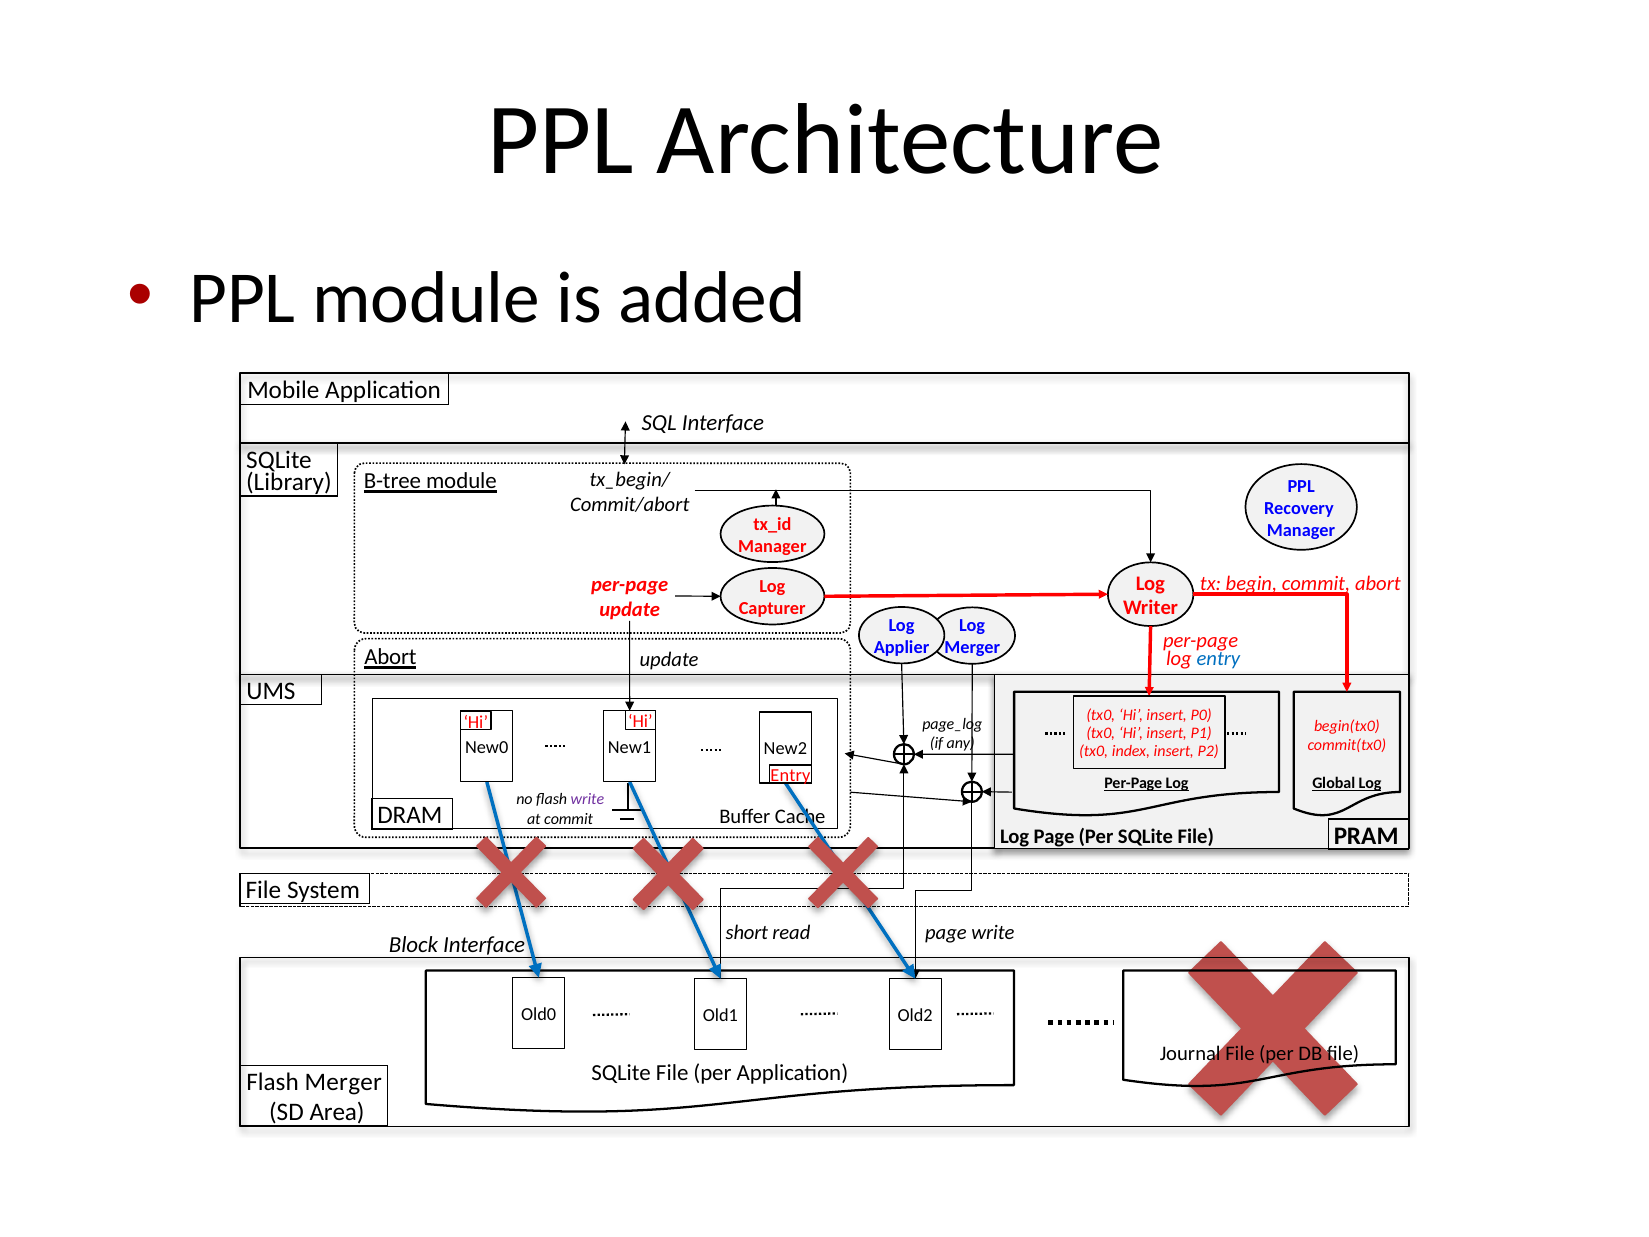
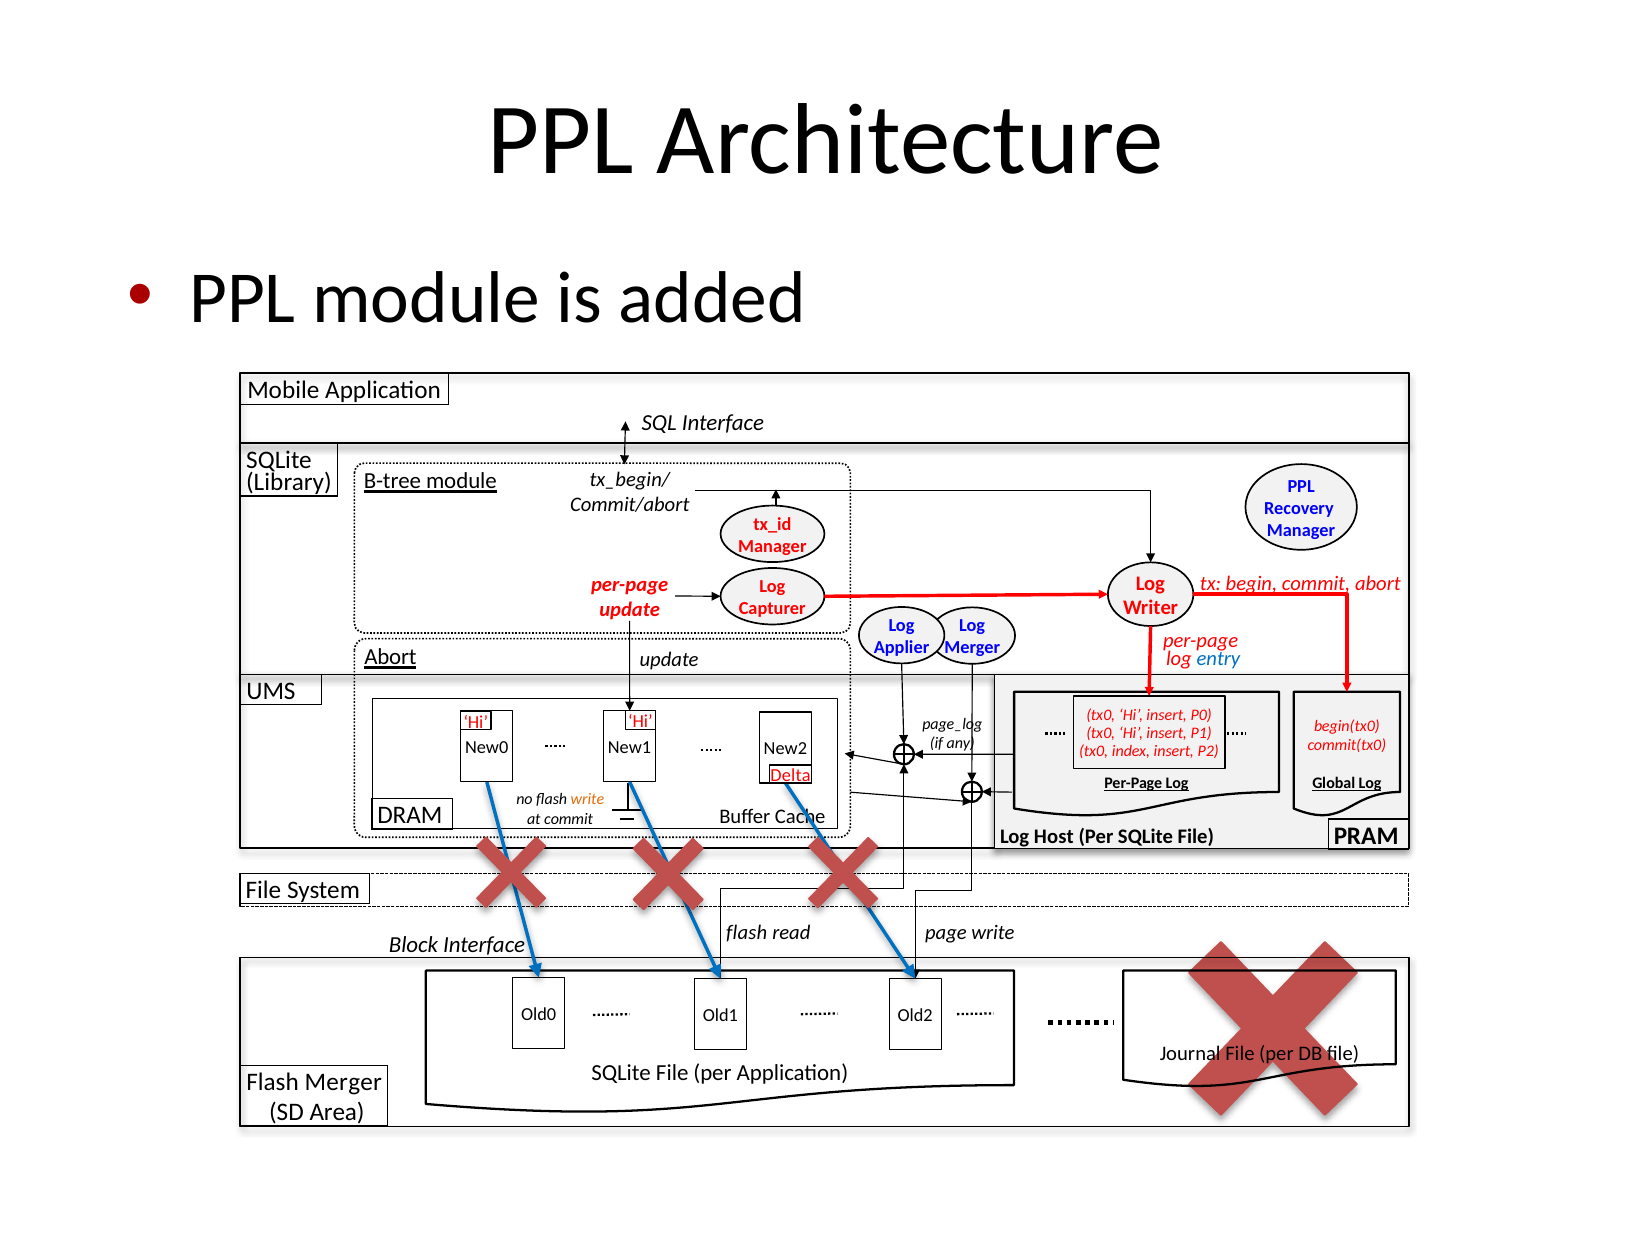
Entry at (791, 775): Entry -> Delta
write at (587, 799) colour: purple -> orange
Log Page: Page -> Host
short at (747, 932): short -> flash
